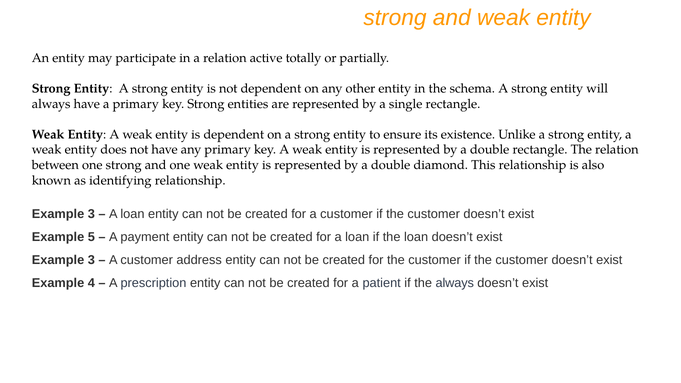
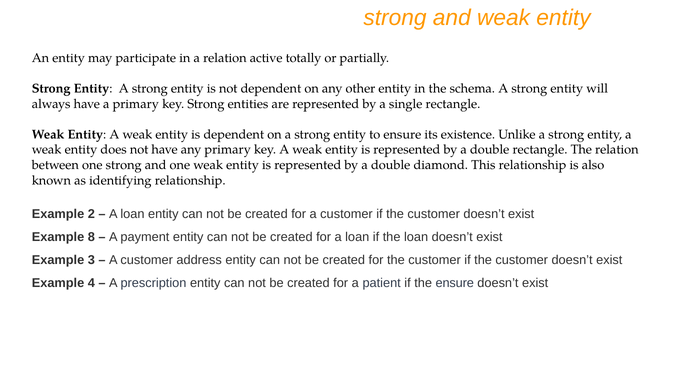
3 at (91, 214): 3 -> 2
5: 5 -> 8
the always: always -> ensure
